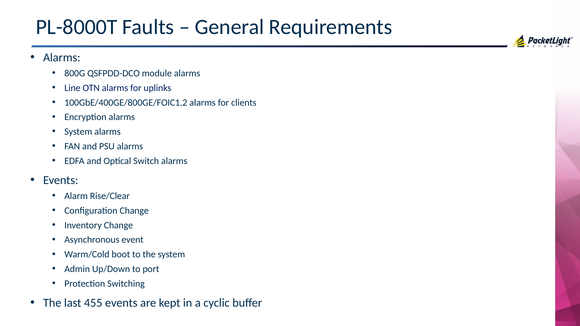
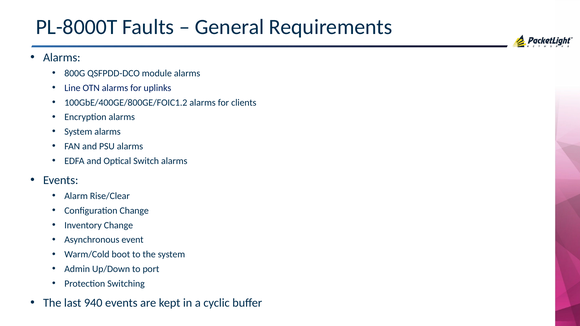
455: 455 -> 940
